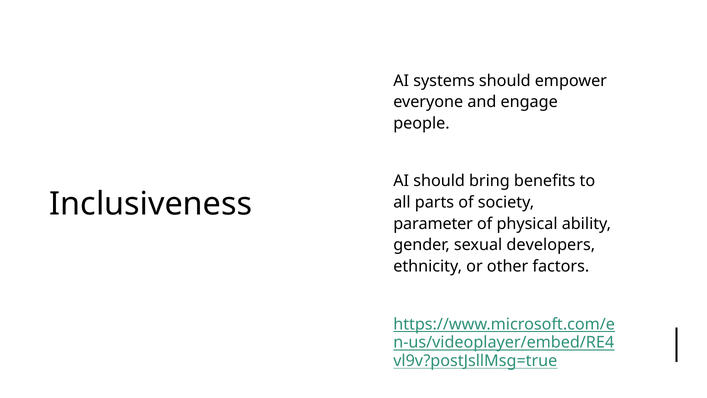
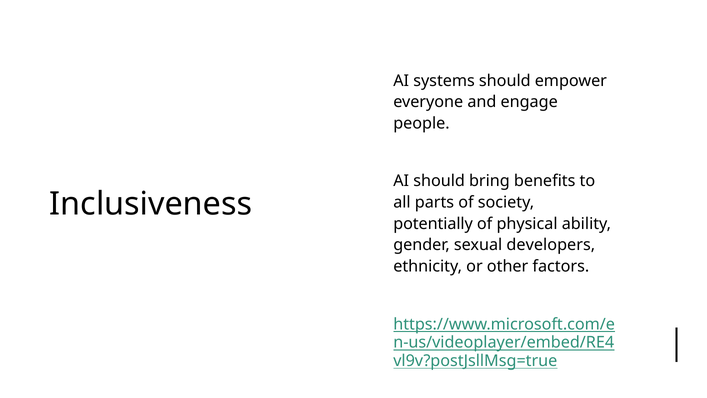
parameter: parameter -> potentially
